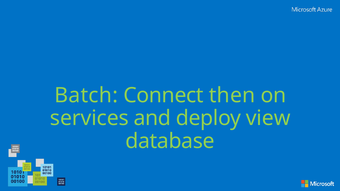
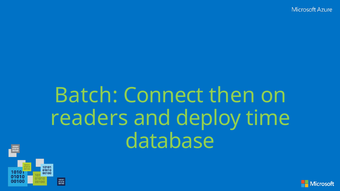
services: services -> readers
view: view -> time
